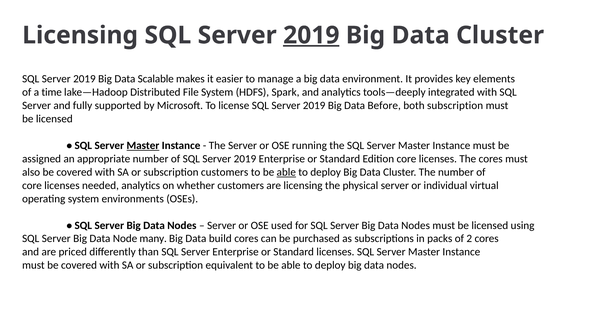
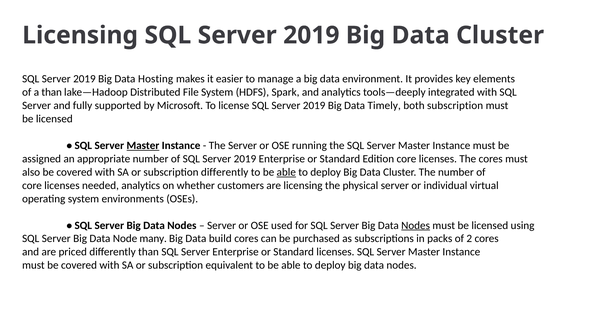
2019 at (311, 35) underline: present -> none
Scalable: Scalable -> Hosting
a time: time -> than
Before: Before -> Timely
subscription customers: customers -> differently
Nodes at (416, 225) underline: none -> present
